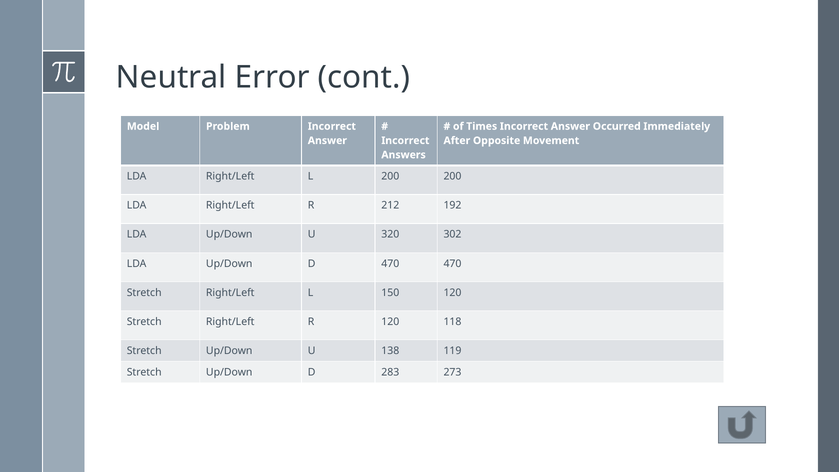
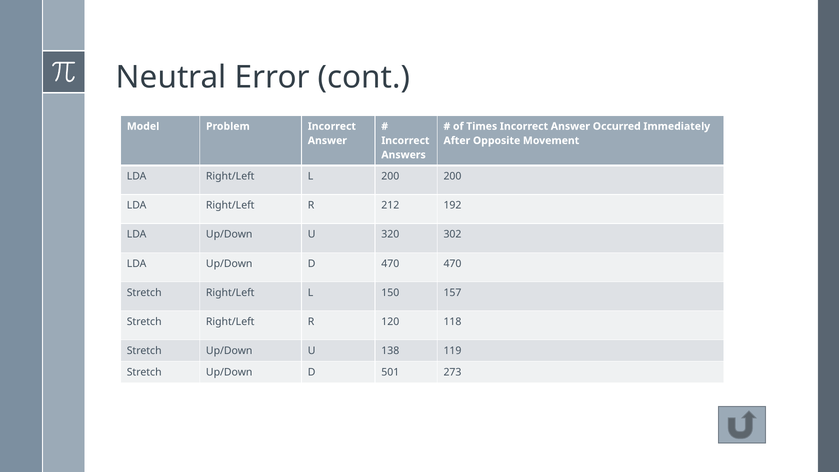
150 120: 120 -> 157
283: 283 -> 501
